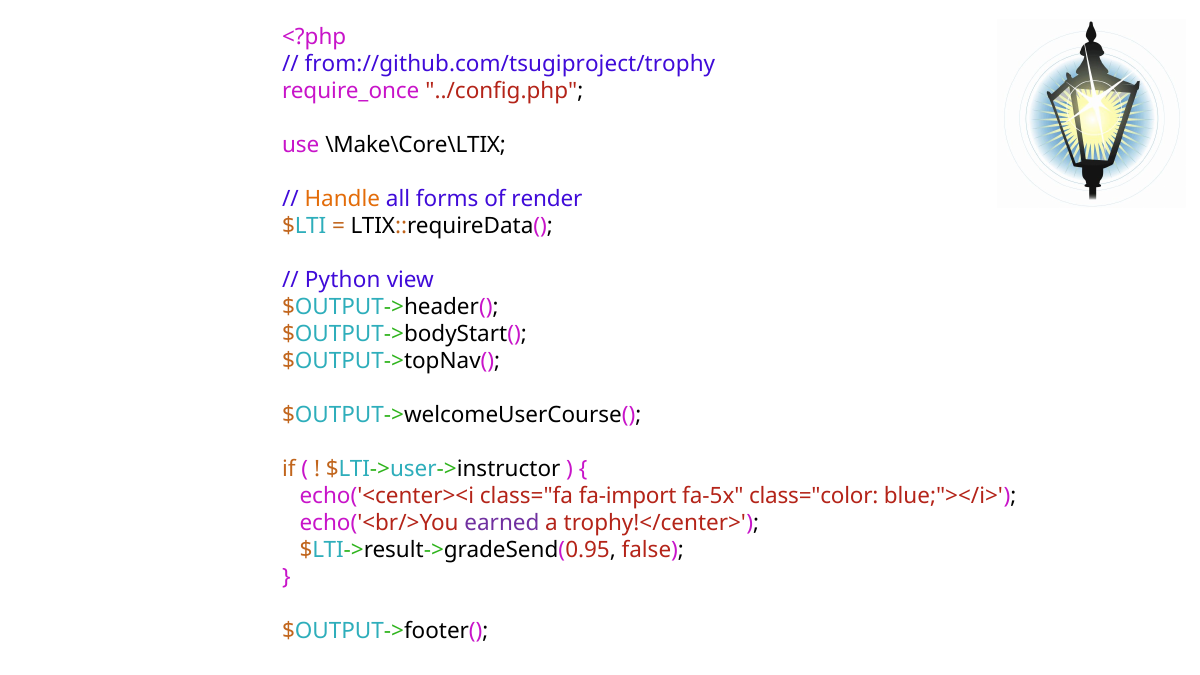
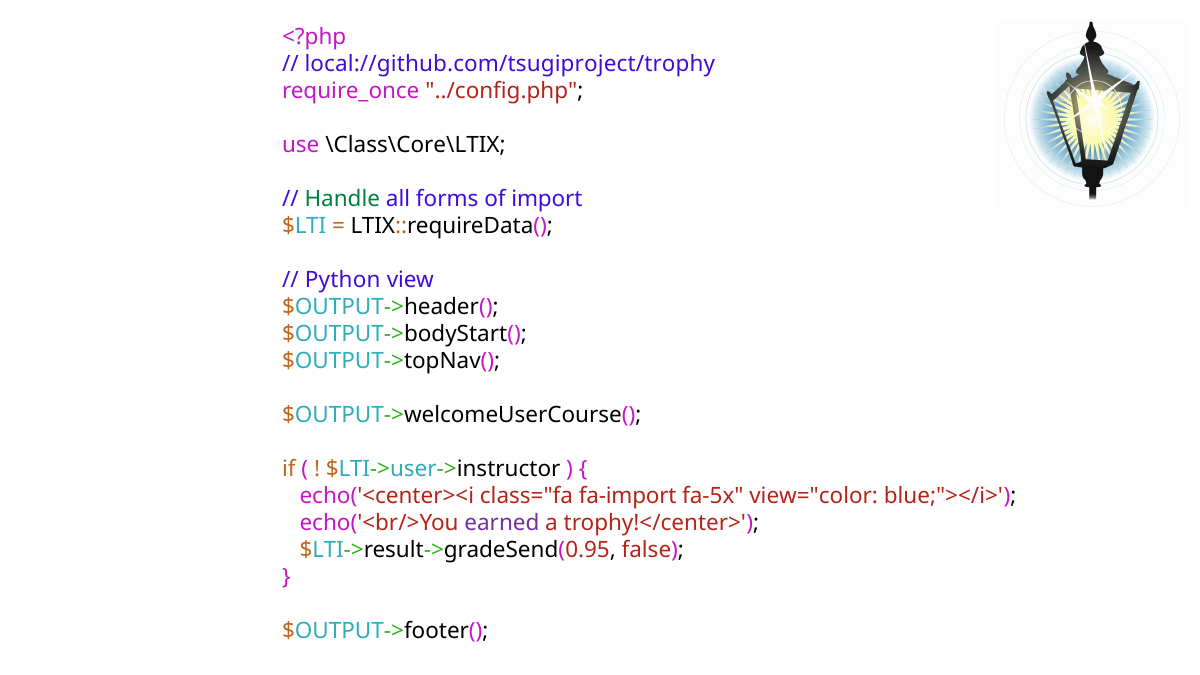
from://github.com/tsugiproject/trophy: from://github.com/tsugiproject/trophy -> local://github.com/tsugiproject/trophy
\Make\Core\LTIX: \Make\Core\LTIX -> \Class\Core\LTIX
Handle colour: orange -> green
render: render -> import
class="color: class="color -> view="color
